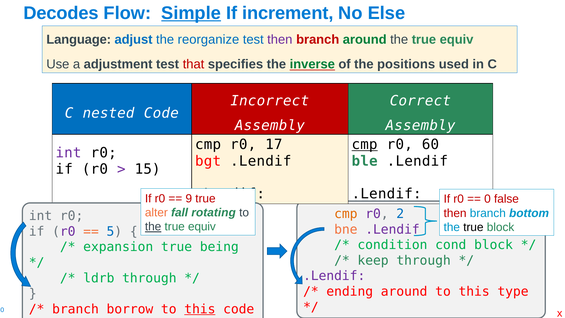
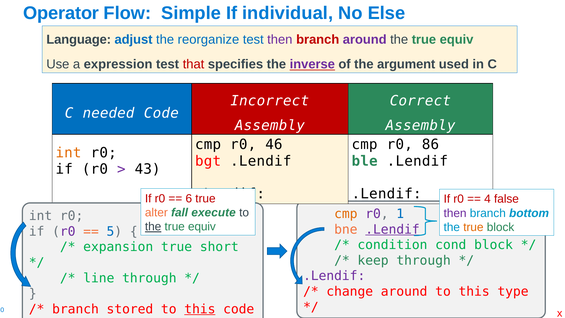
Decodes: Decodes -> Operator
Simple underline: present -> none
increment: increment -> individual
around at (365, 40) colour: green -> purple
adjustment: adjustment -> expression
inverse colour: green -> purple
positions: positions -> argument
nested: nested -> needed
17: 17 -> 46
cmp at (365, 145) underline: present -> none
60: 60 -> 86
int at (68, 153) colour: purple -> orange
15: 15 -> 43
9: 9 -> 6
0: 0 -> 4
rotating: rotating -> execute
then at (455, 213) colour: red -> purple
2: 2 -> 1
true at (473, 227) colour: black -> orange
.Lendif at (392, 229) underline: none -> present
being: being -> short
ldrb: ldrb -> line
ending: ending -> change
borrow: borrow -> stored
